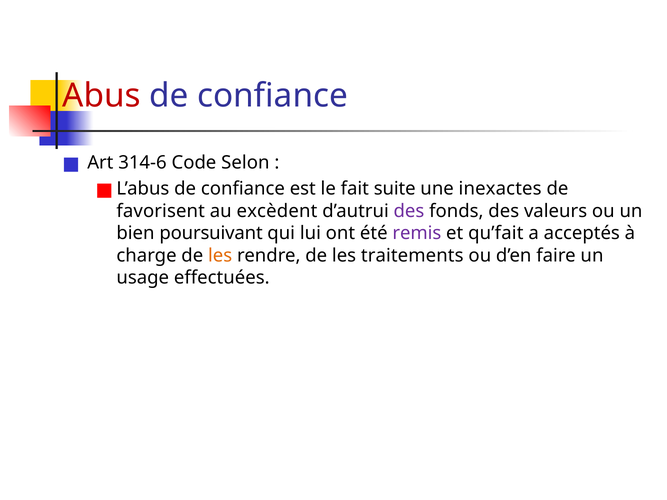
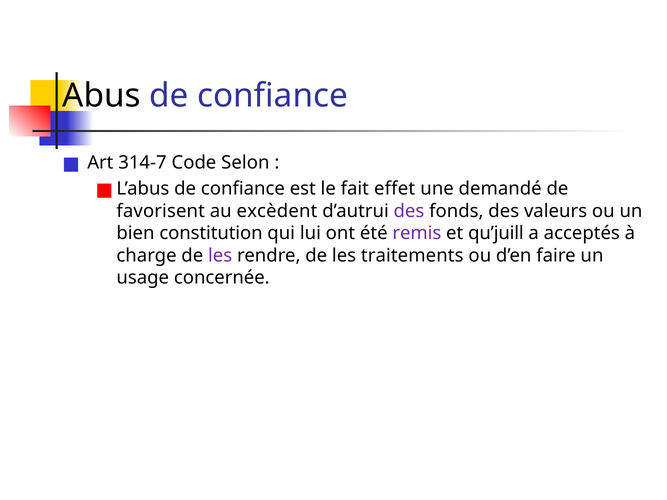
Abus colour: red -> black
314-6: 314-6 -> 314-7
suite: suite -> effet
inexactes: inexactes -> demandé
poursuivant: poursuivant -> constitution
qu’fait: qu’fait -> qu’juill
les at (220, 256) colour: orange -> purple
effectuées: effectuées -> concernée
